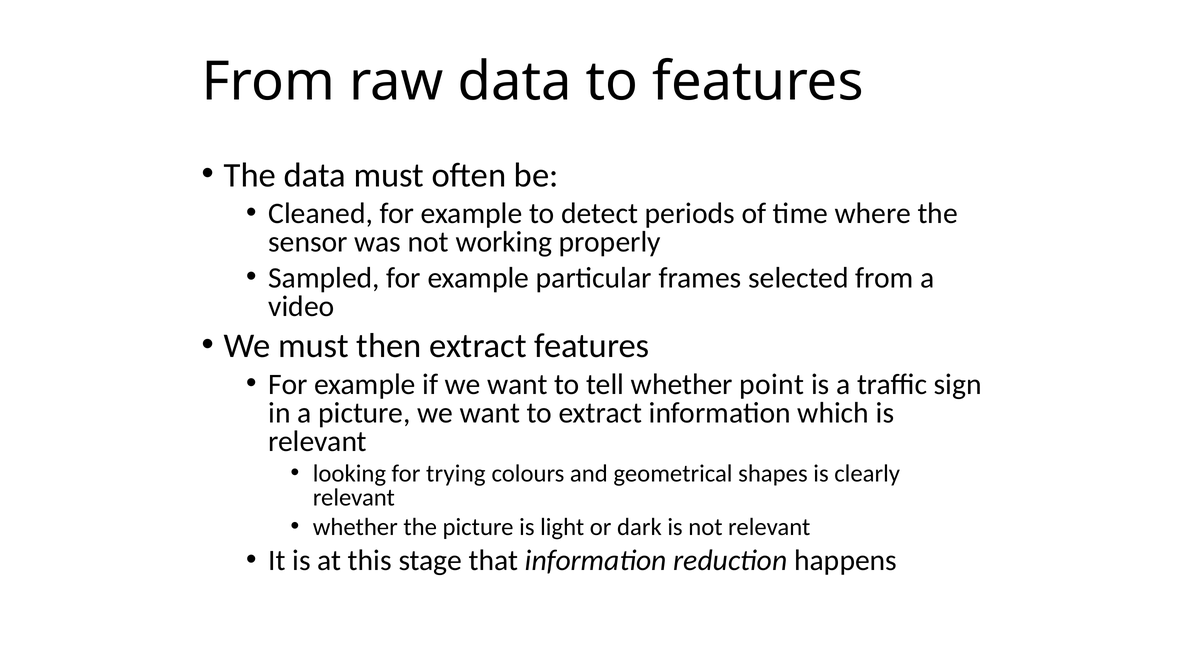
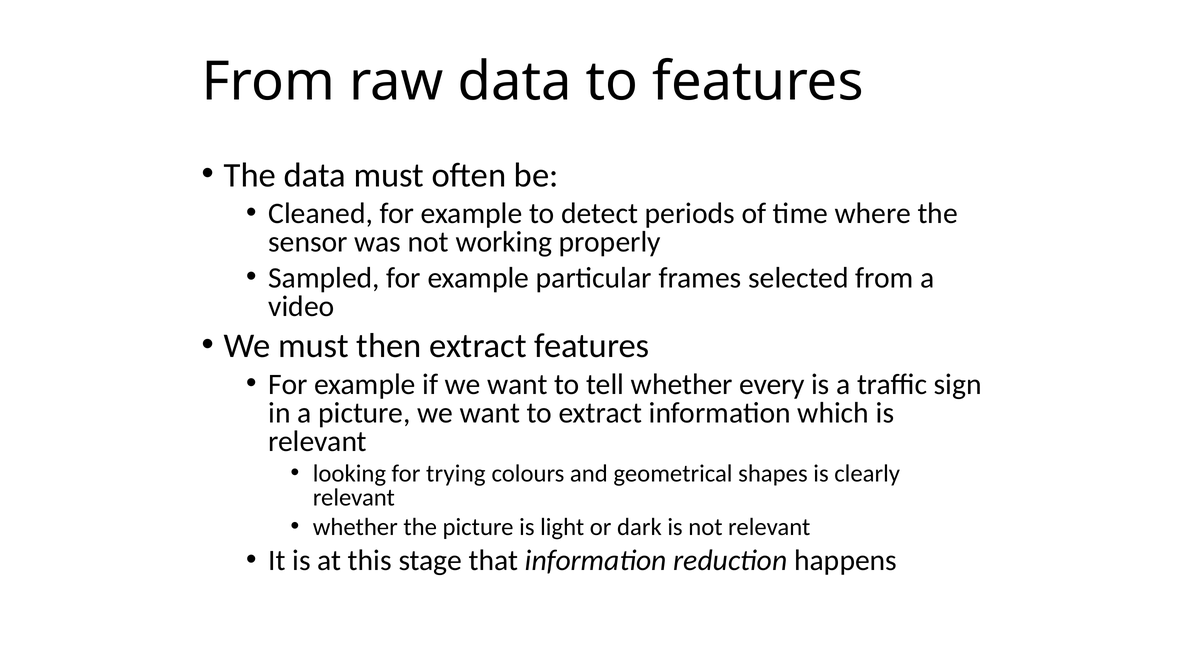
point: point -> every
